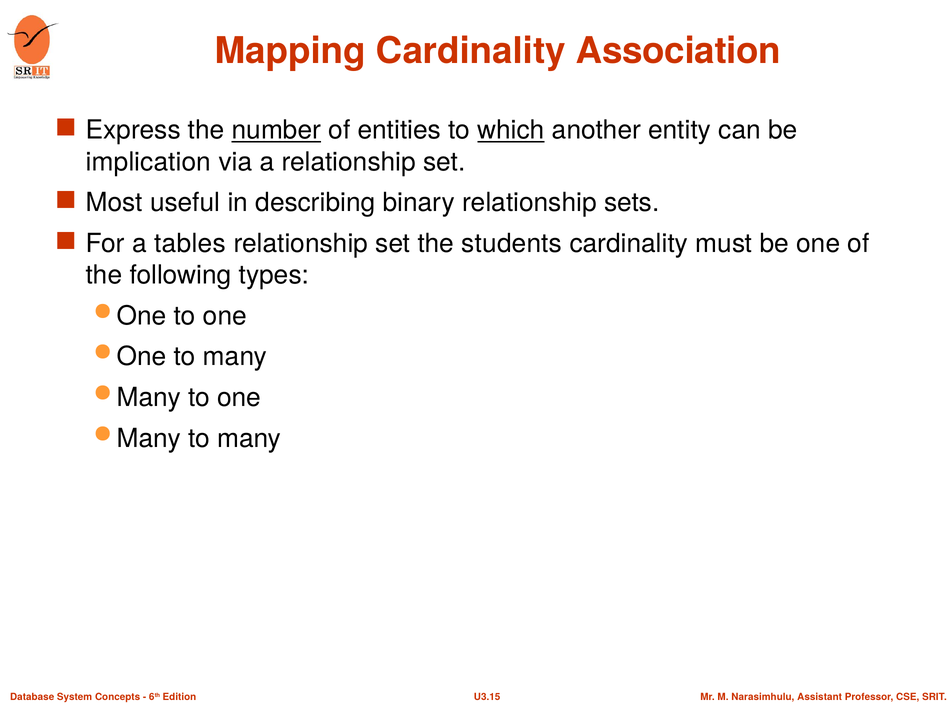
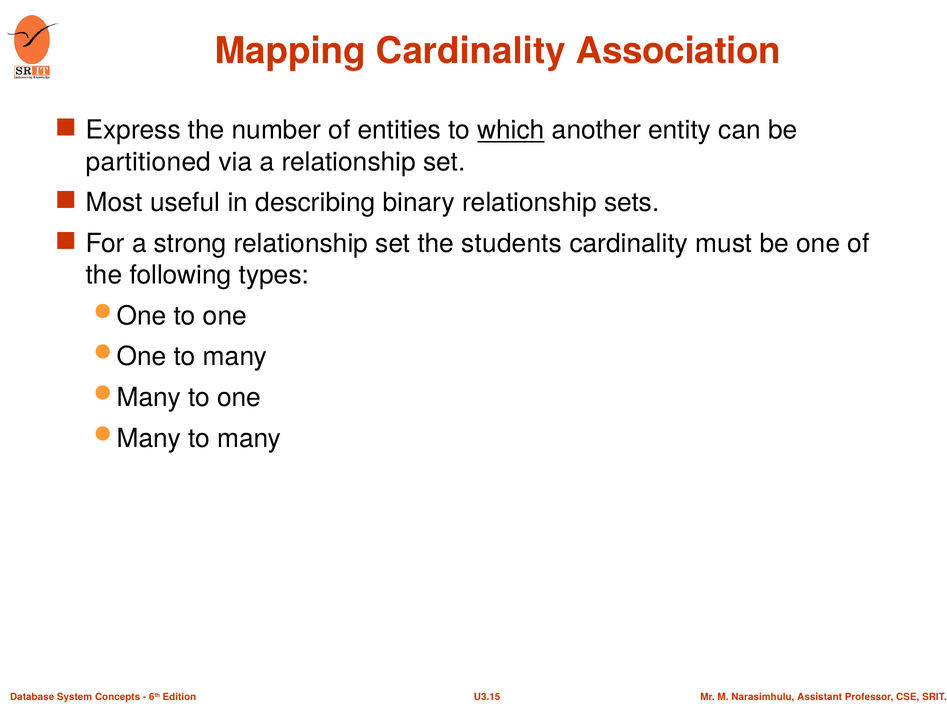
number underline: present -> none
implication: implication -> partitioned
tables: tables -> strong
